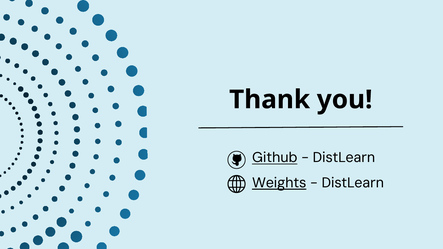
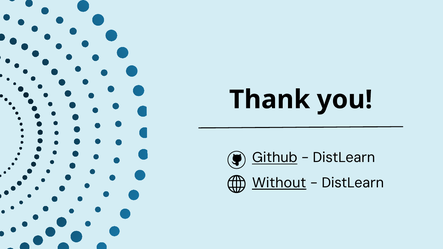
Weights: Weights -> Without
